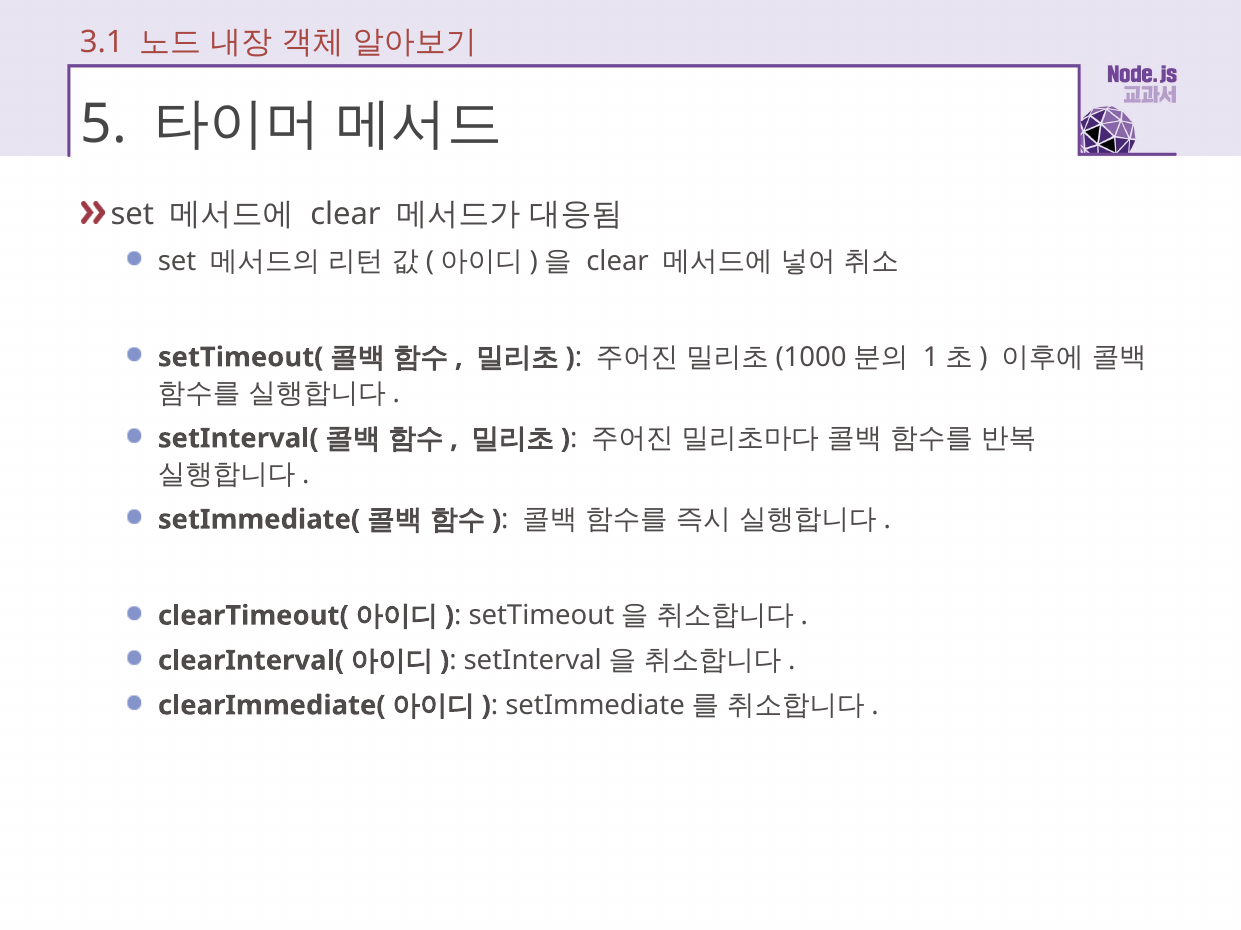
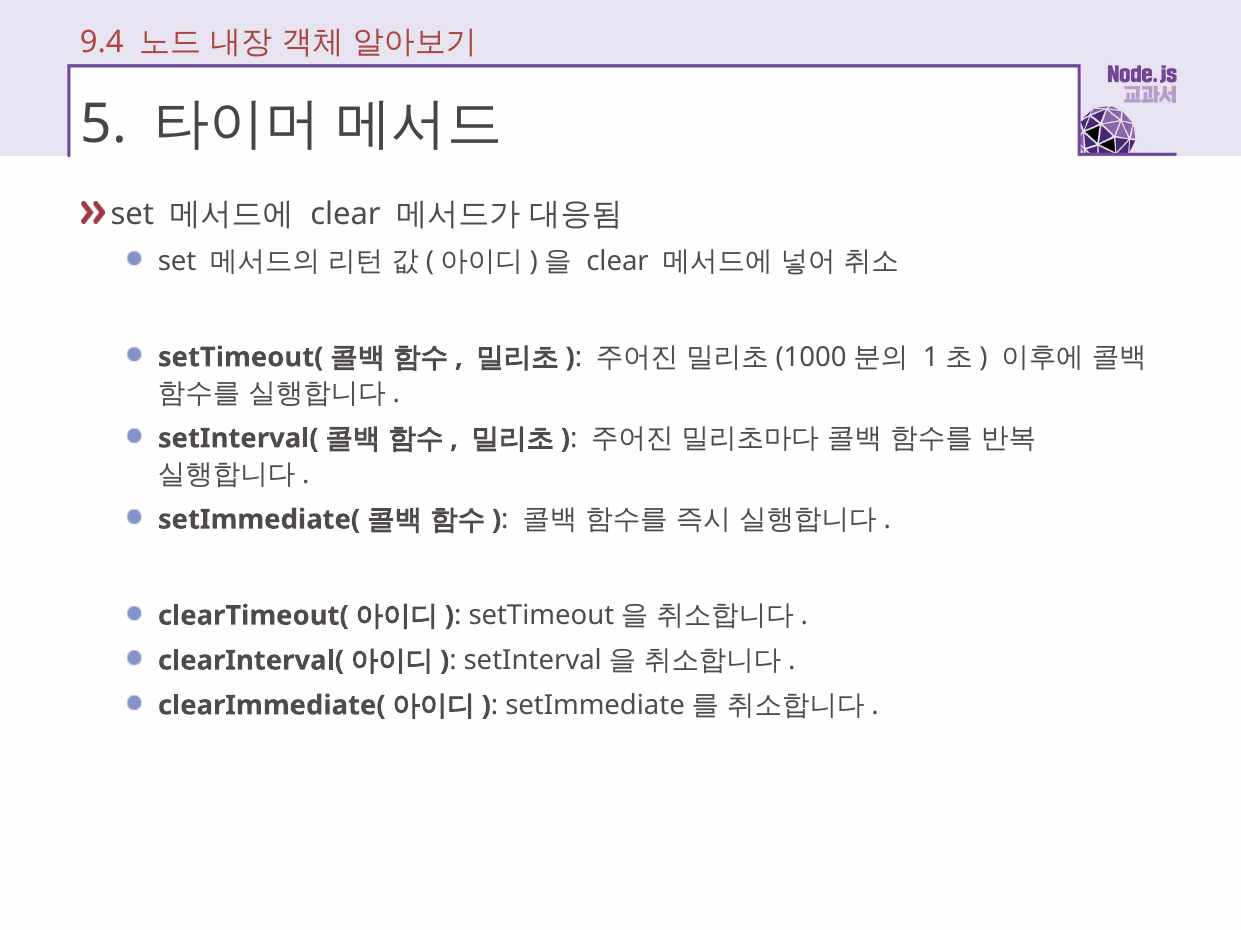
3.1: 3.1 -> 9.4
